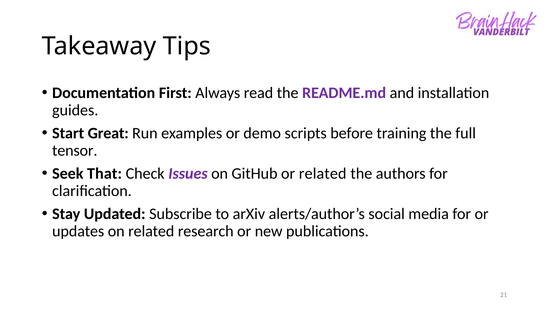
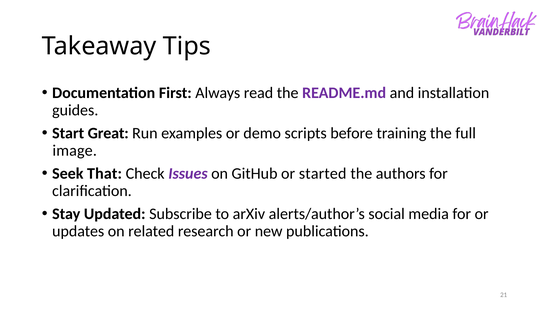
tensor: tensor -> image
or related: related -> started
